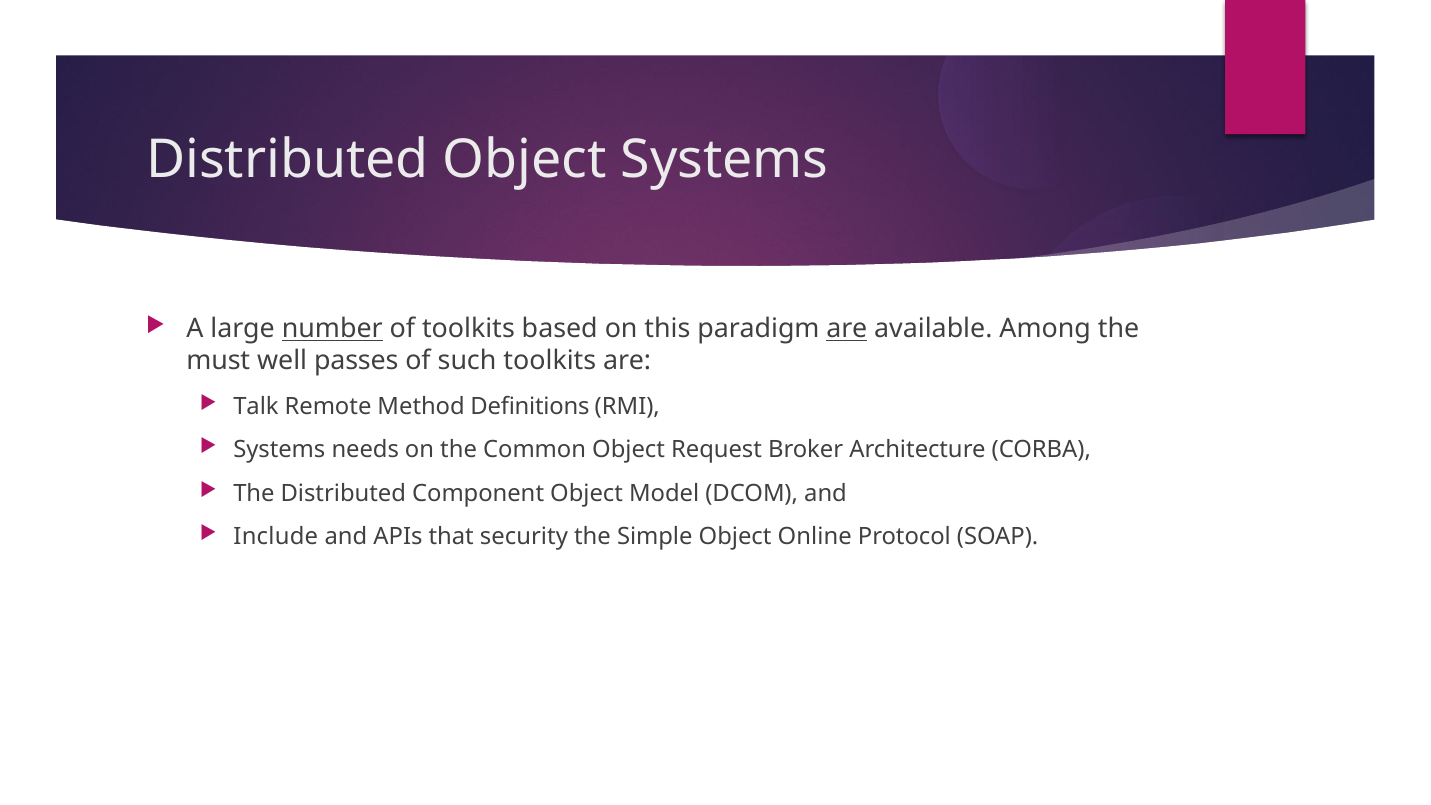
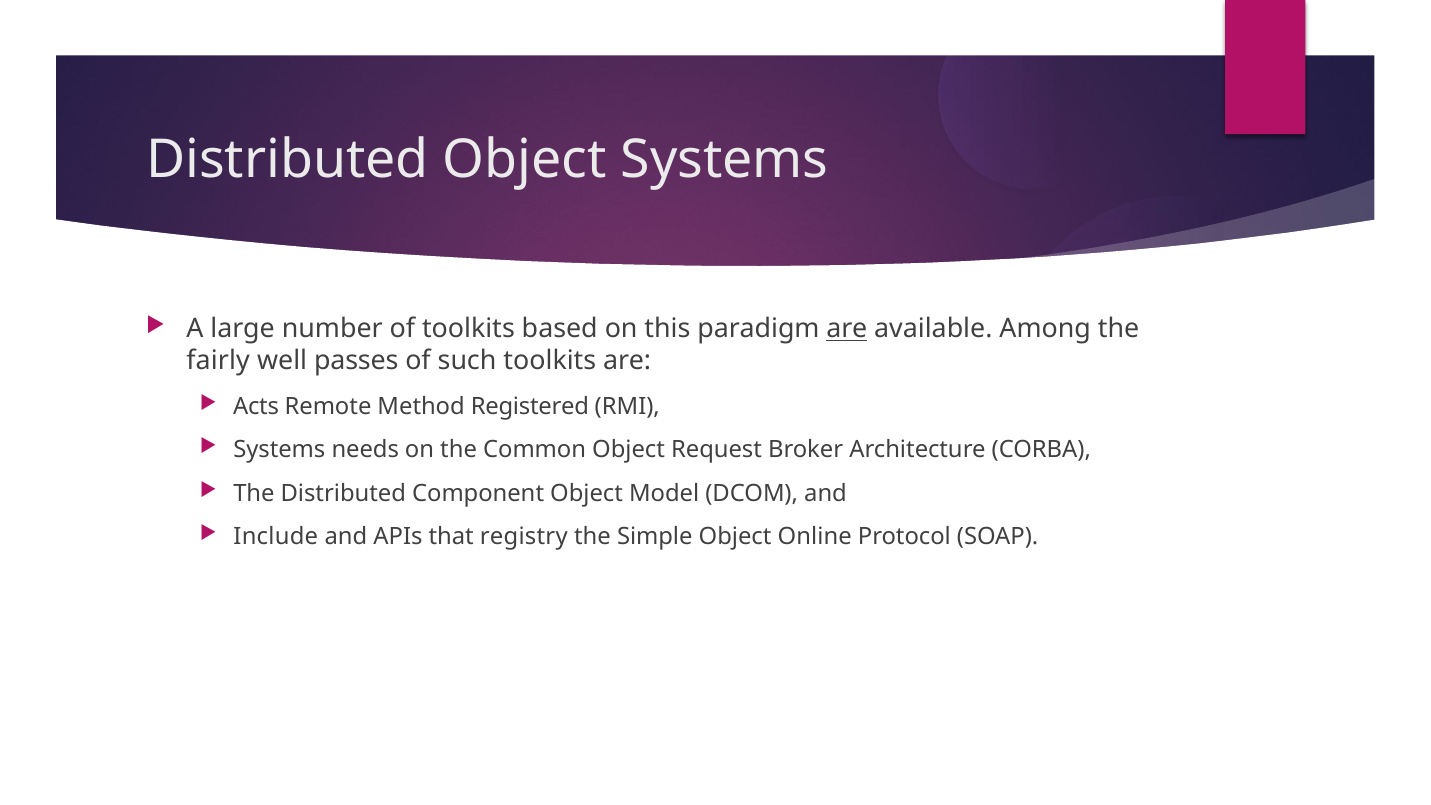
number underline: present -> none
must: must -> fairly
Talk: Talk -> Acts
Definitions: Definitions -> Registered
security: security -> registry
